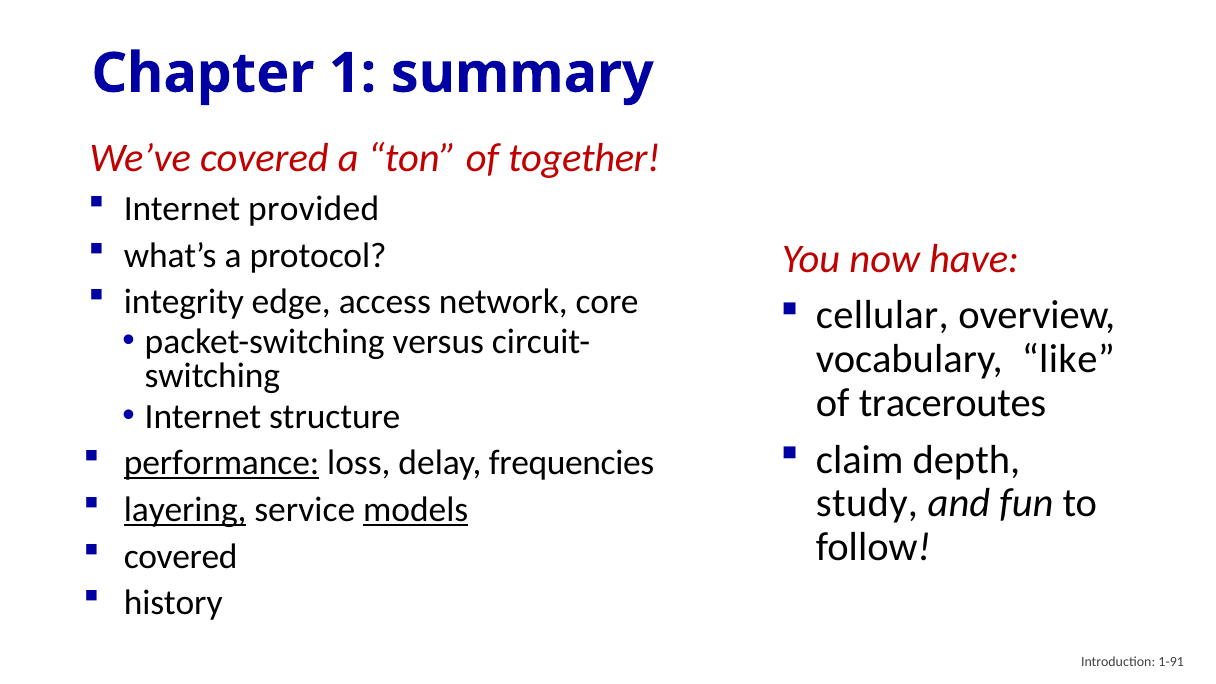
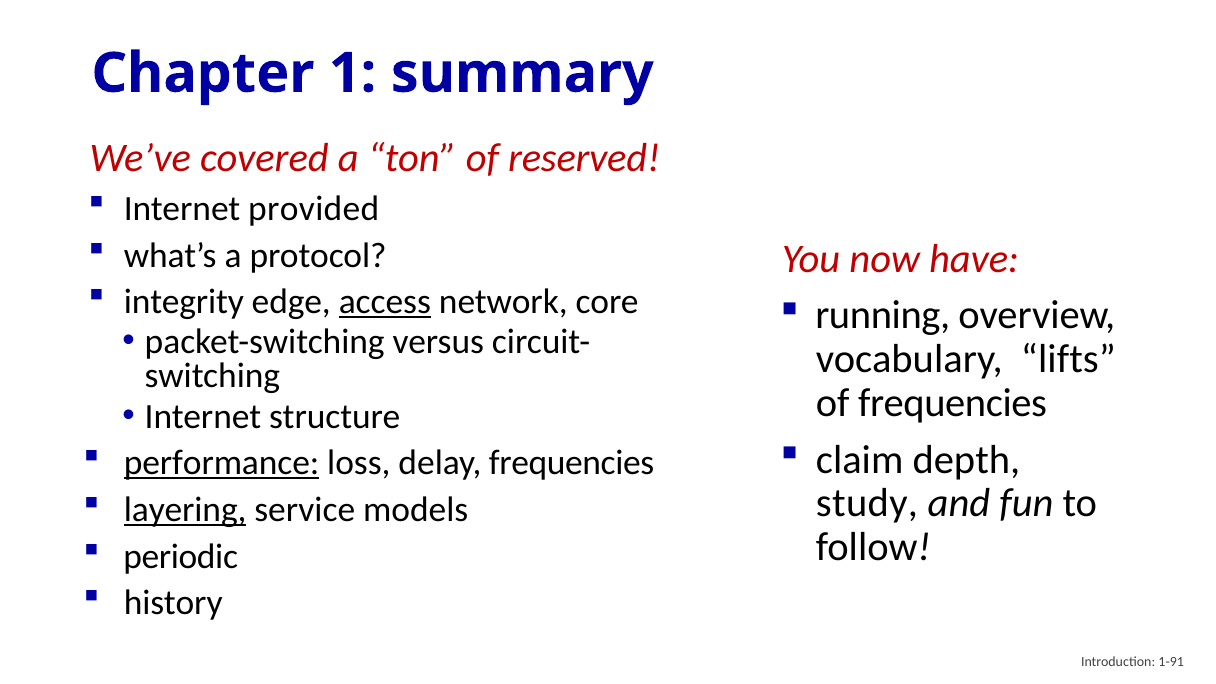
together: together -> reserved
access underline: none -> present
cellular: cellular -> running
like: like -> lifts
of traceroutes: traceroutes -> frequencies
models underline: present -> none
covered at (181, 556): covered -> periodic
